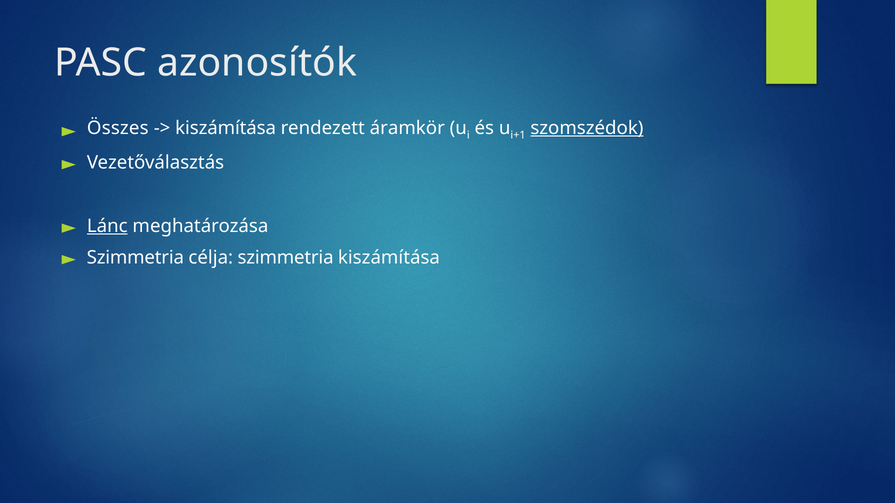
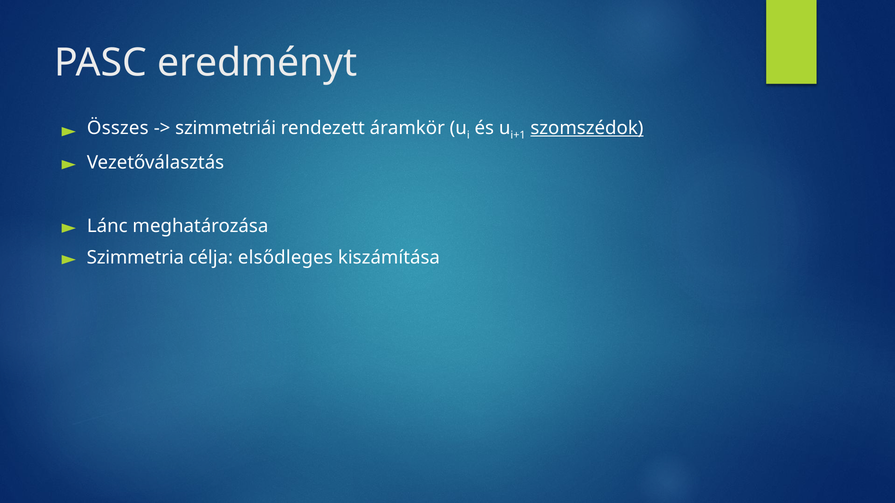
azonosítók: azonosítók -> eredményt
kiszámítása at (226, 128): kiszámítása -> szimmetriái
Lánc underline: present -> none
célja szimmetria: szimmetria -> elsődleges
